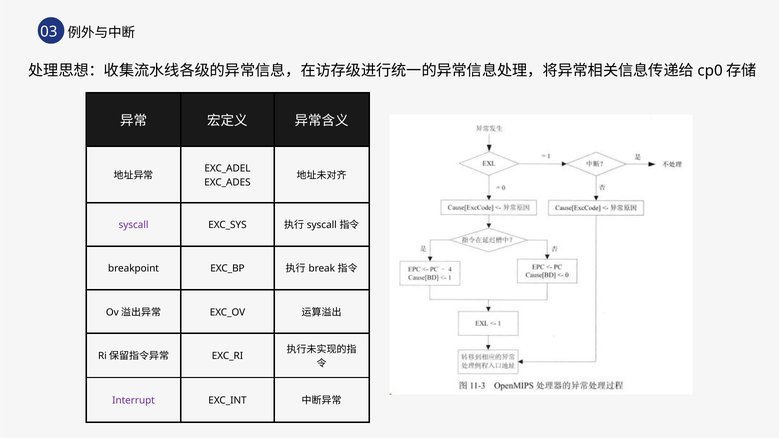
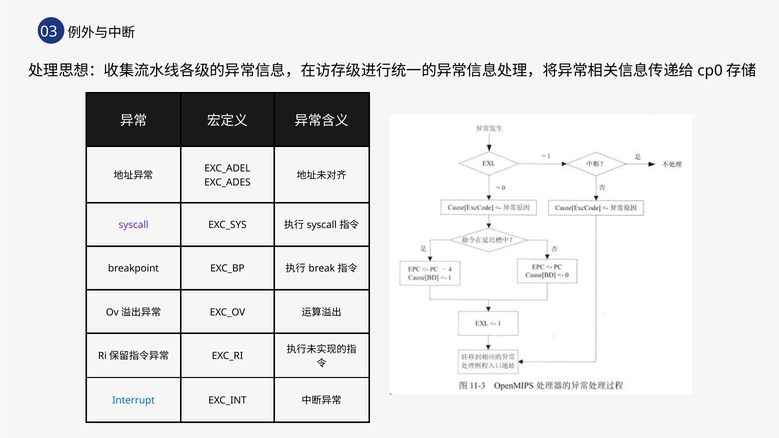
Interrupt colour: purple -> blue
